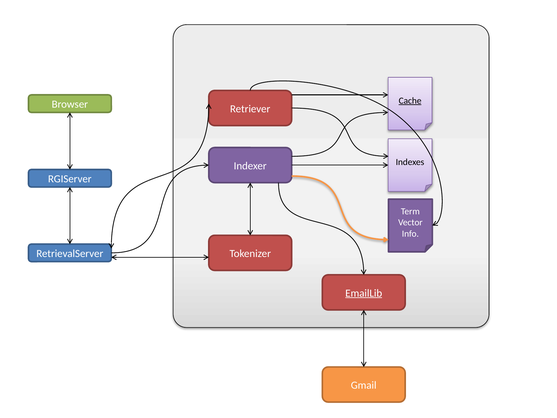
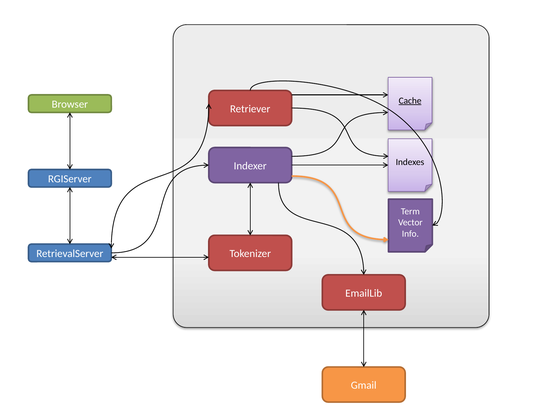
EmailLib underline: present -> none
